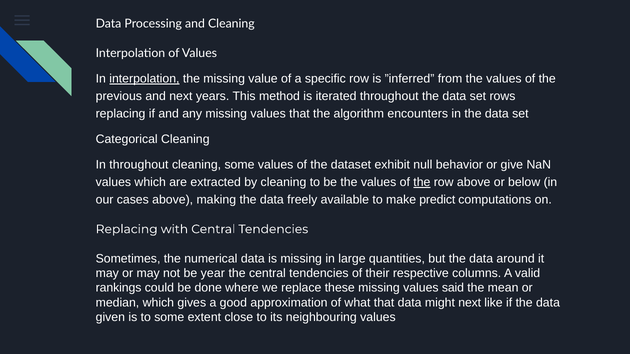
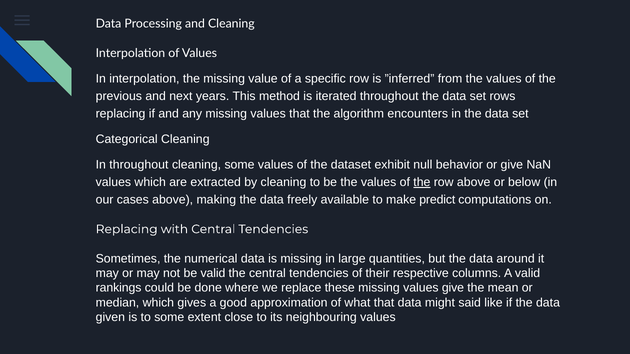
interpolation at (144, 79) underline: present -> none
be year: year -> valid
values said: said -> give
might next: next -> said
